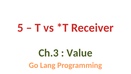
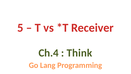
Ch.3: Ch.3 -> Ch.4
Value: Value -> Think
